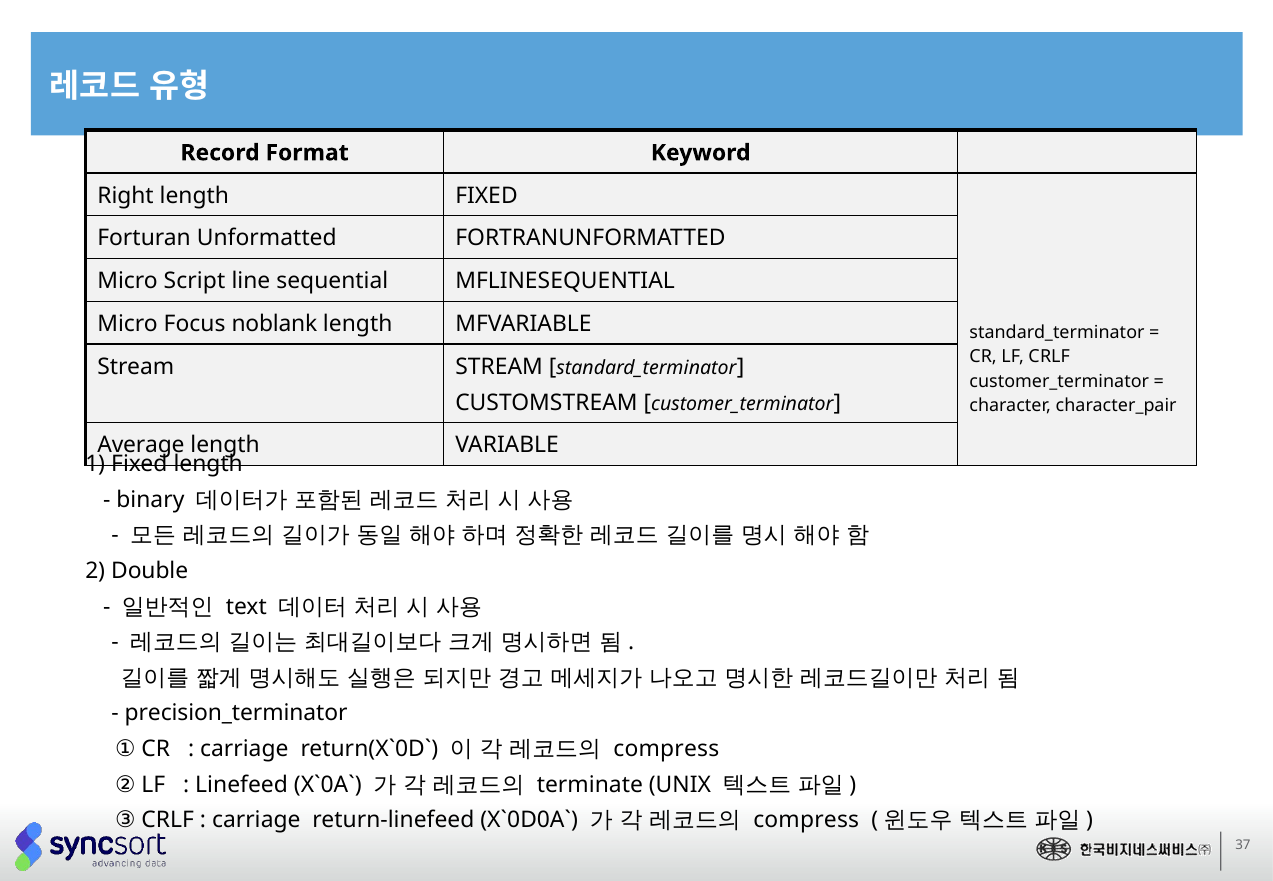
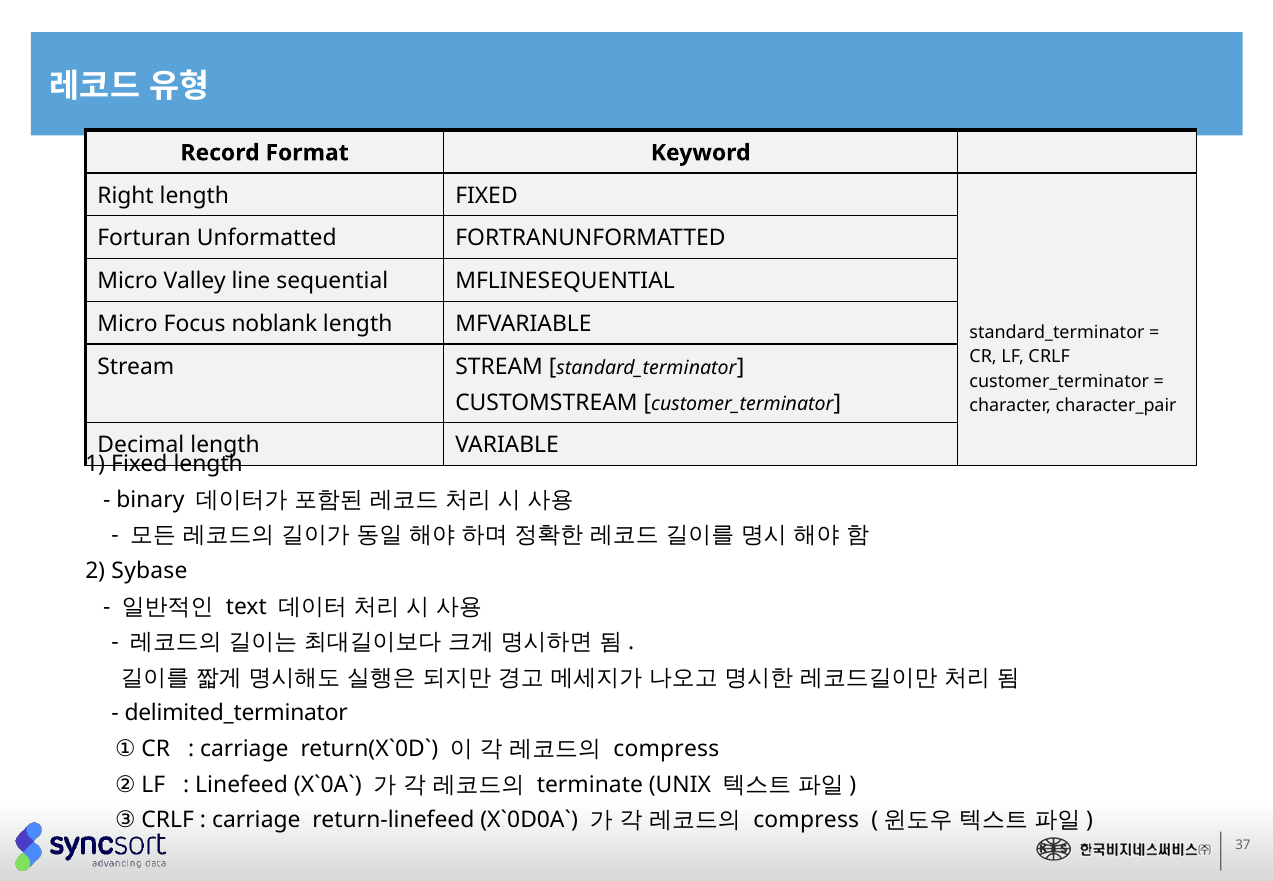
Script: Script -> Valley
Average: Average -> Decimal
Double: Double -> Sybase
precision_terminator: precision_terminator -> delimited_terminator
